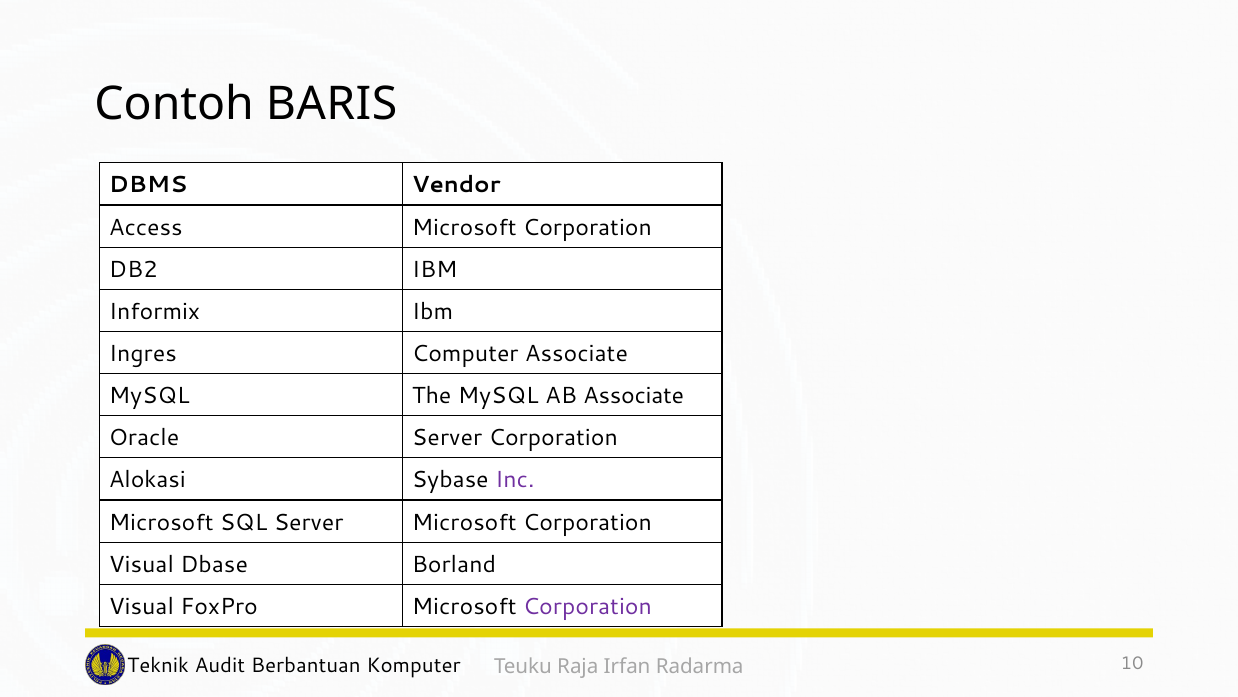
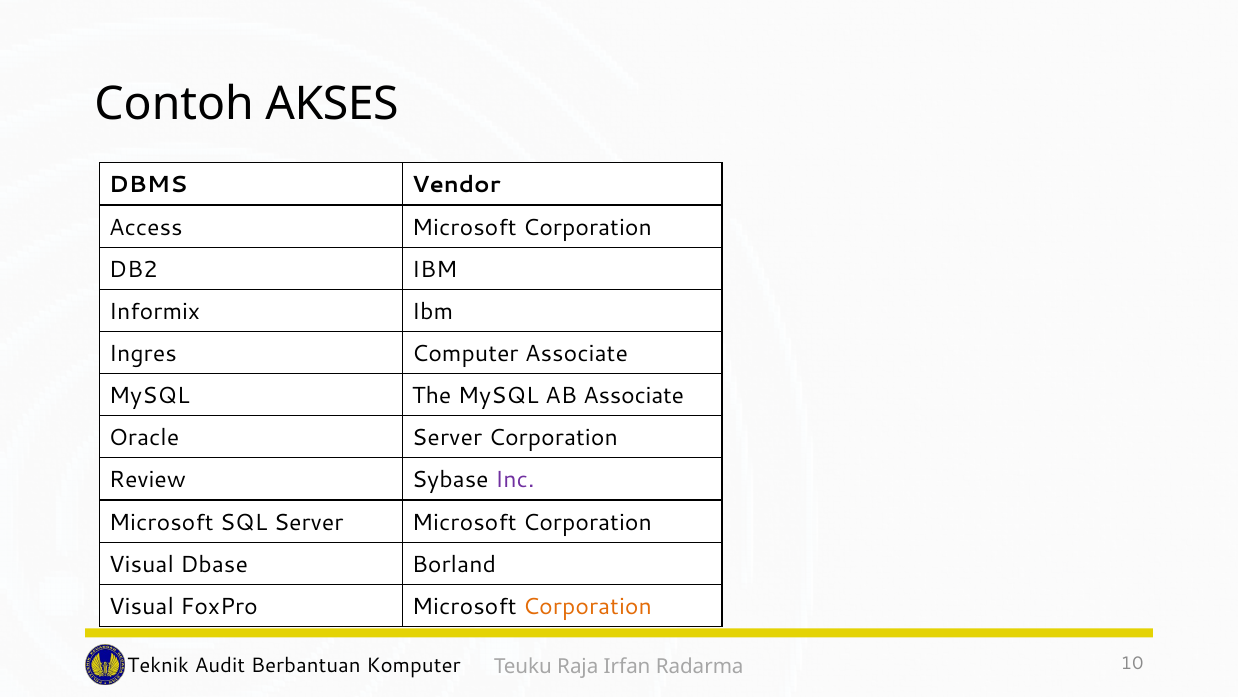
BARIS: BARIS -> AKSES
Alokasi: Alokasi -> Review
Corporation at (587, 606) colour: purple -> orange
